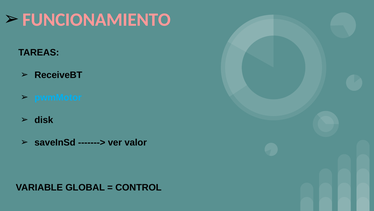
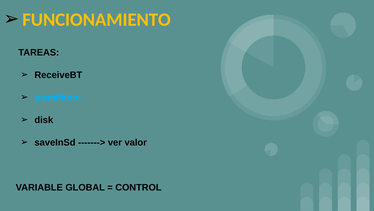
FUNCIONAMIENTO colour: pink -> yellow
